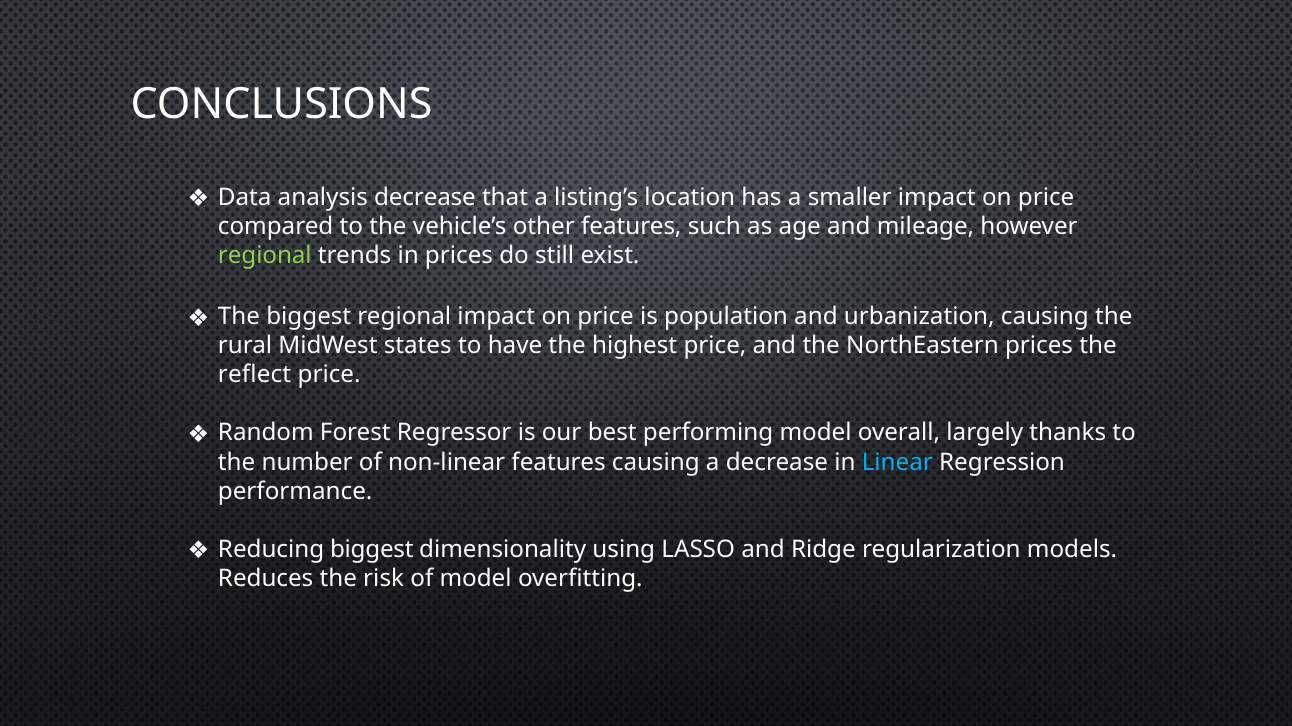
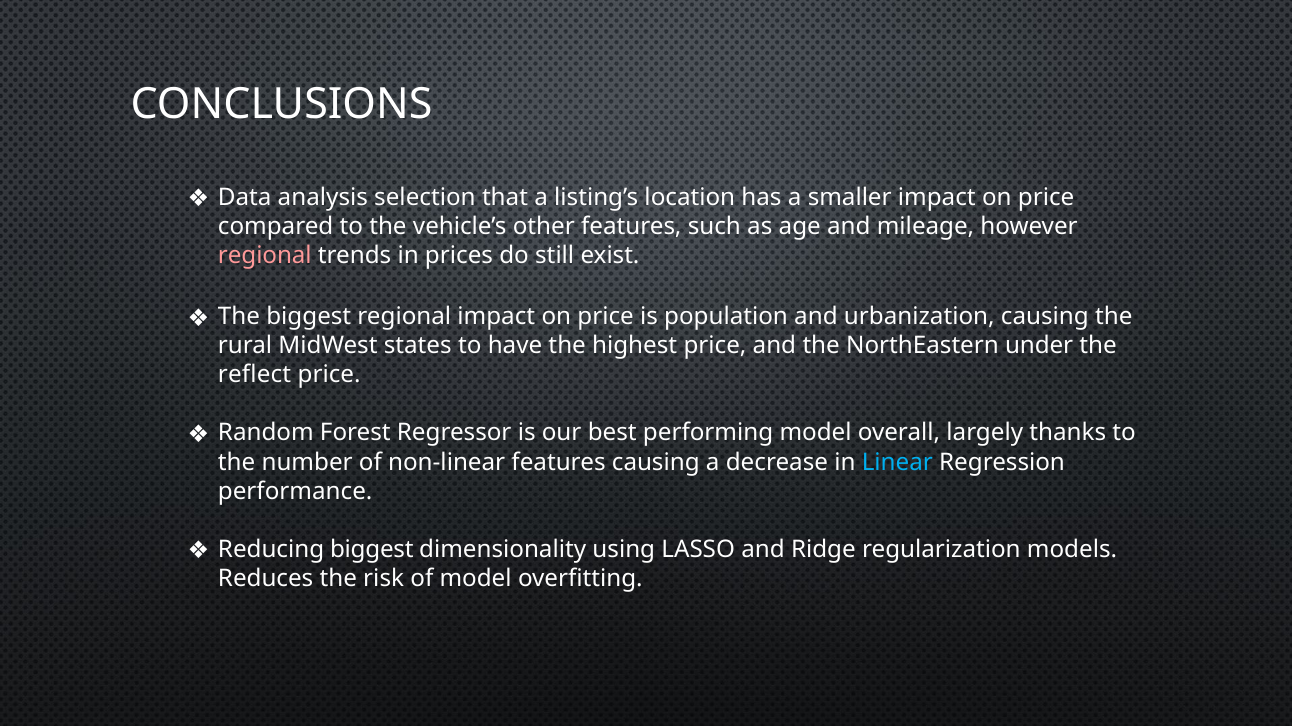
analysis decrease: decrease -> selection
regional at (265, 256) colour: light green -> pink
NorthEastern prices: prices -> under
